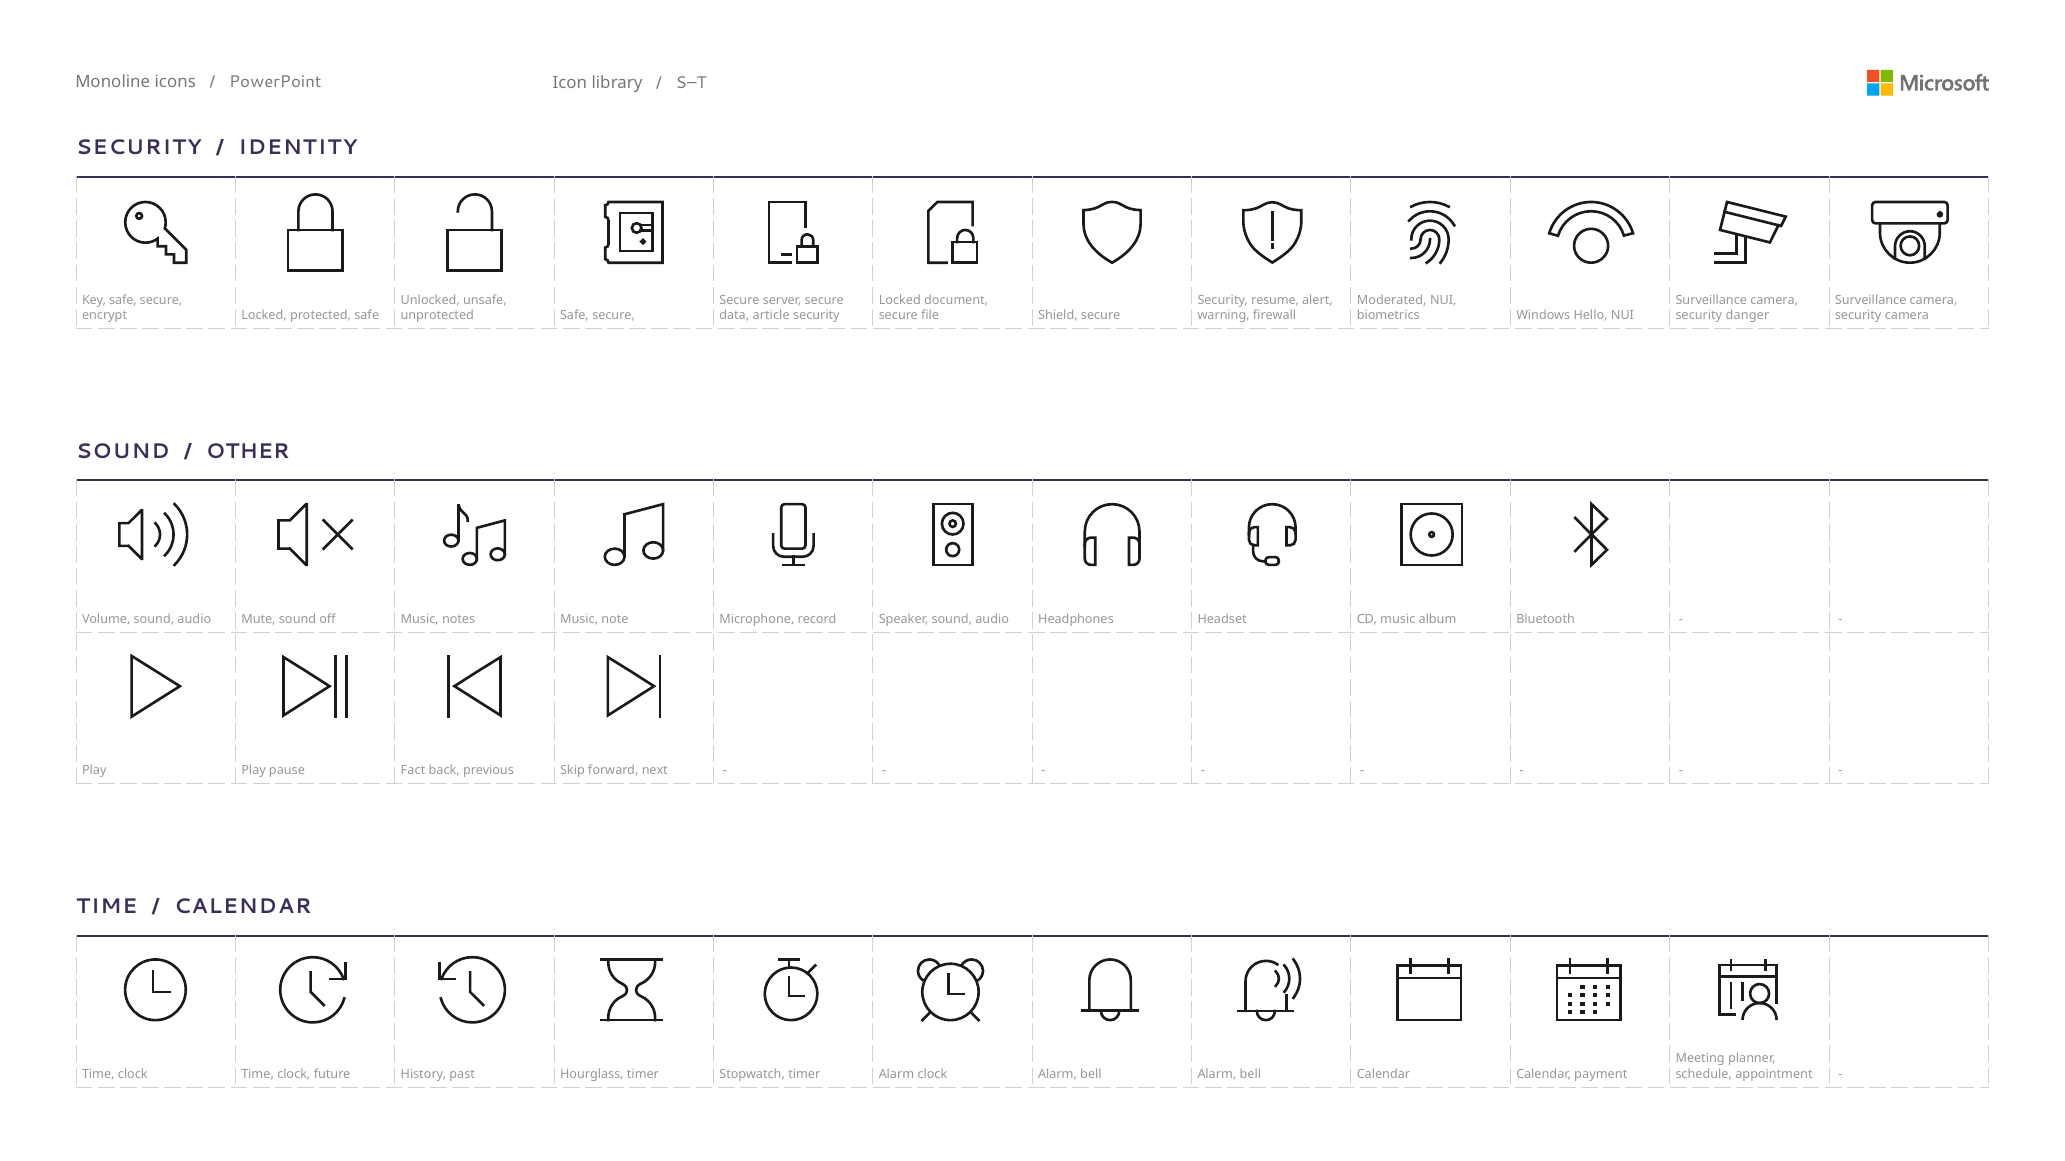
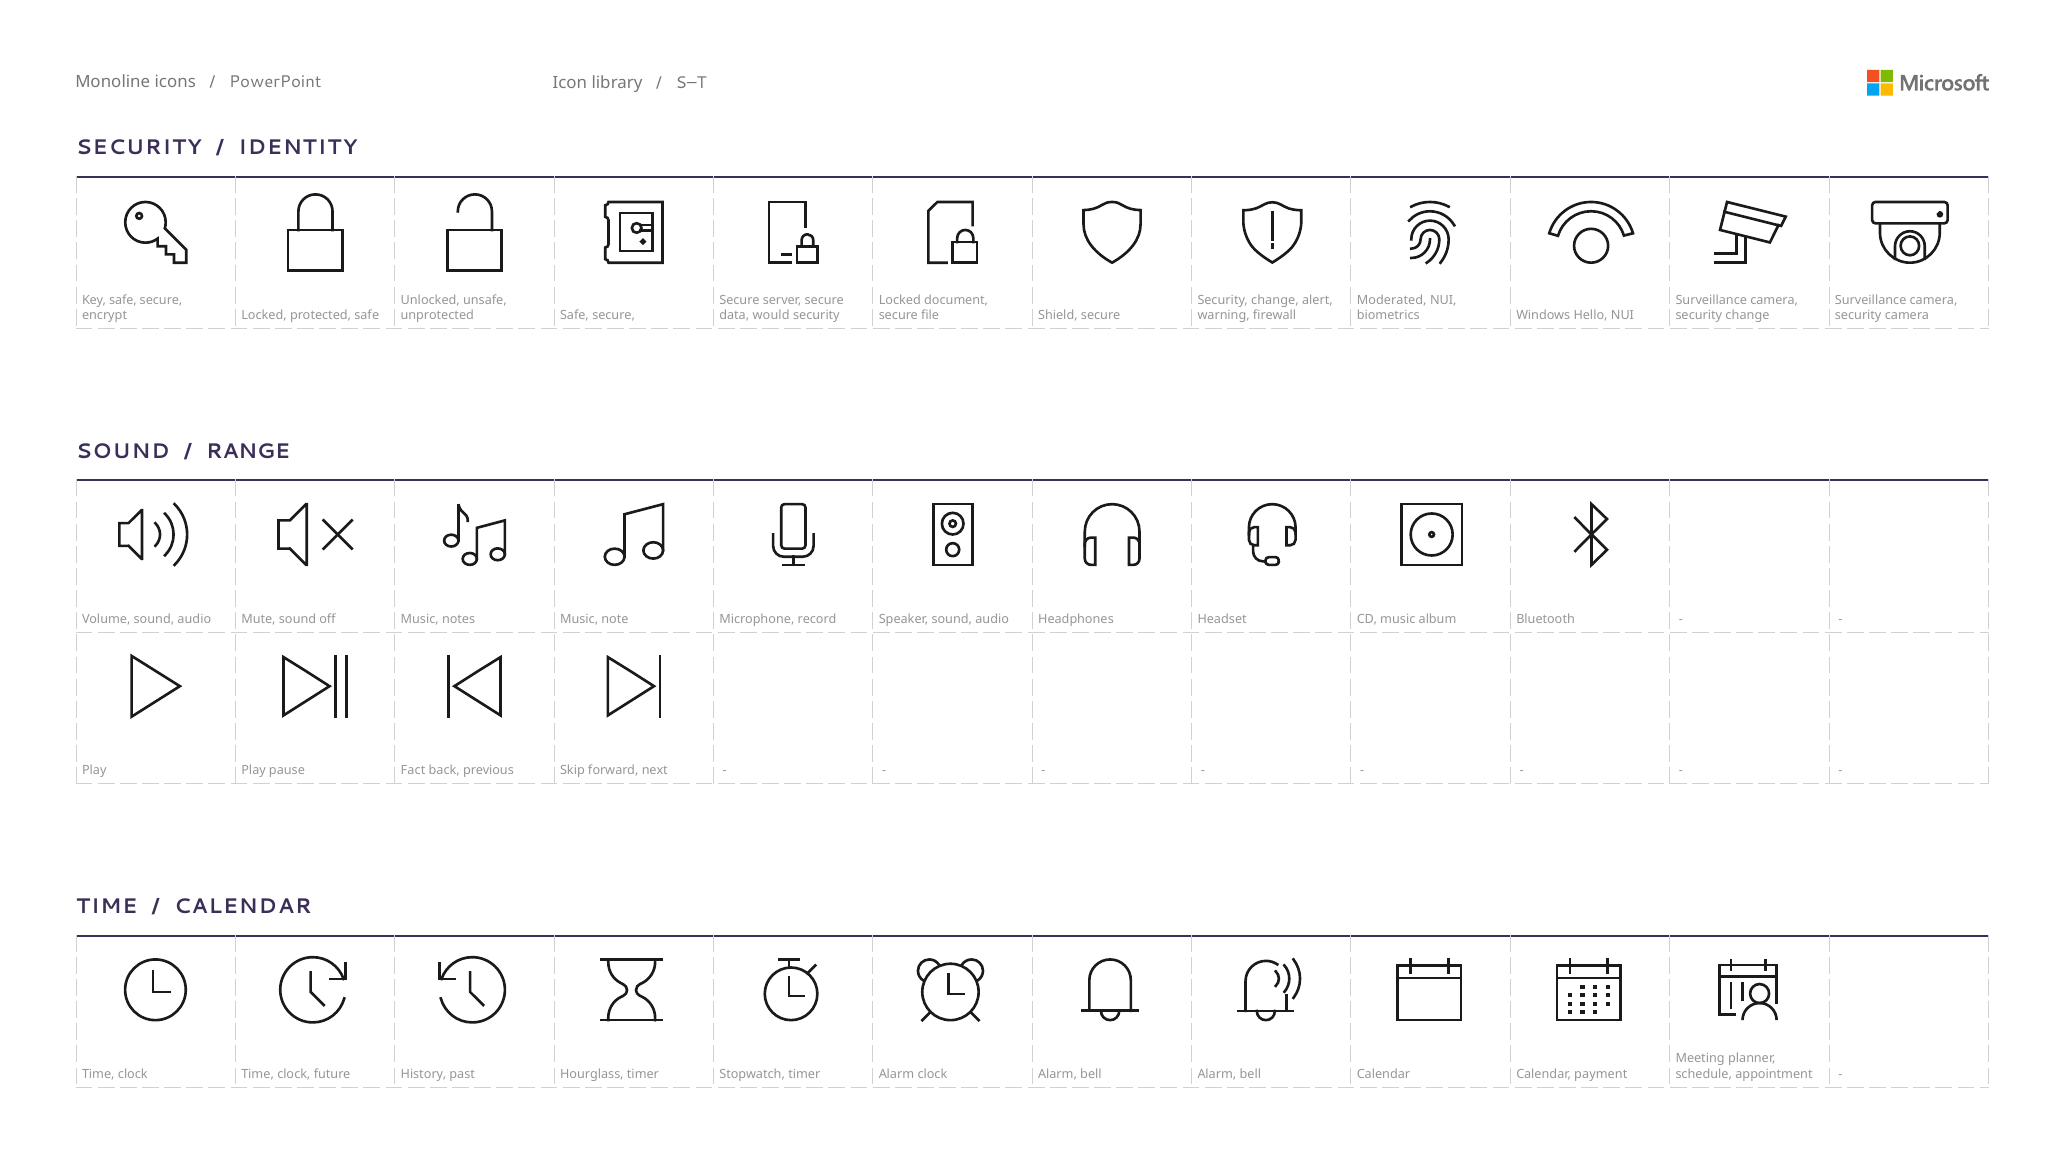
resume at (1275, 300): resume -> change
article: article -> would
danger at (1747, 315): danger -> change
OTHER: OTHER -> RANGE
